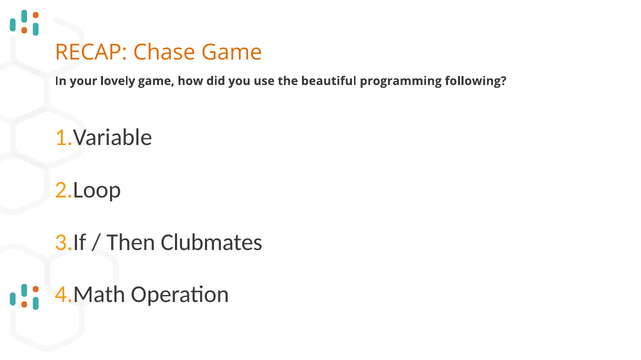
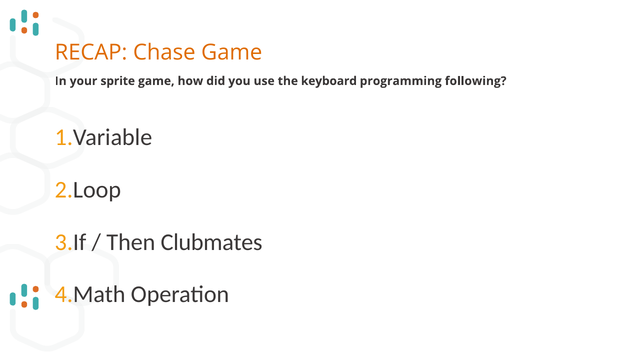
lovely: lovely -> sprite
beautiful: beautiful -> keyboard
